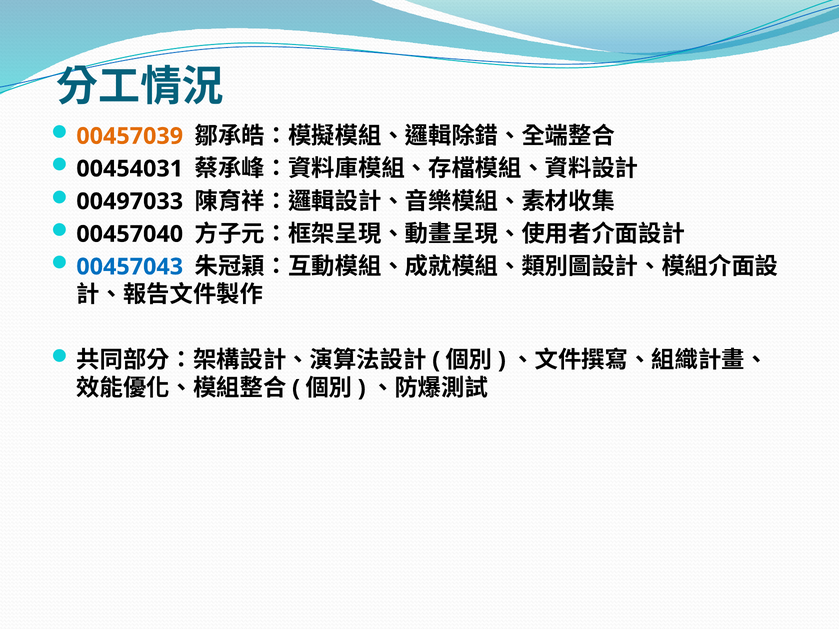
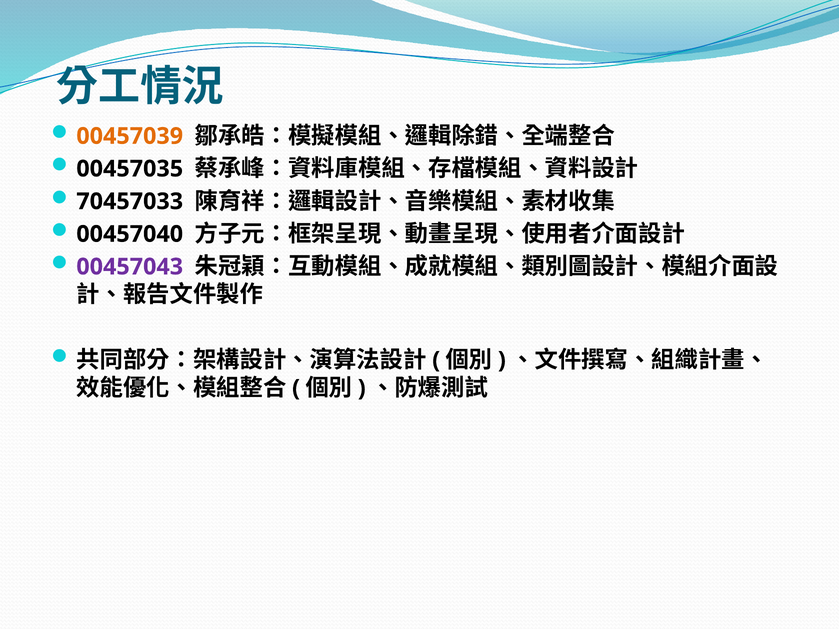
00454031: 00454031 -> 00457035
00497033: 00497033 -> 70457033
00457043 colour: blue -> purple
